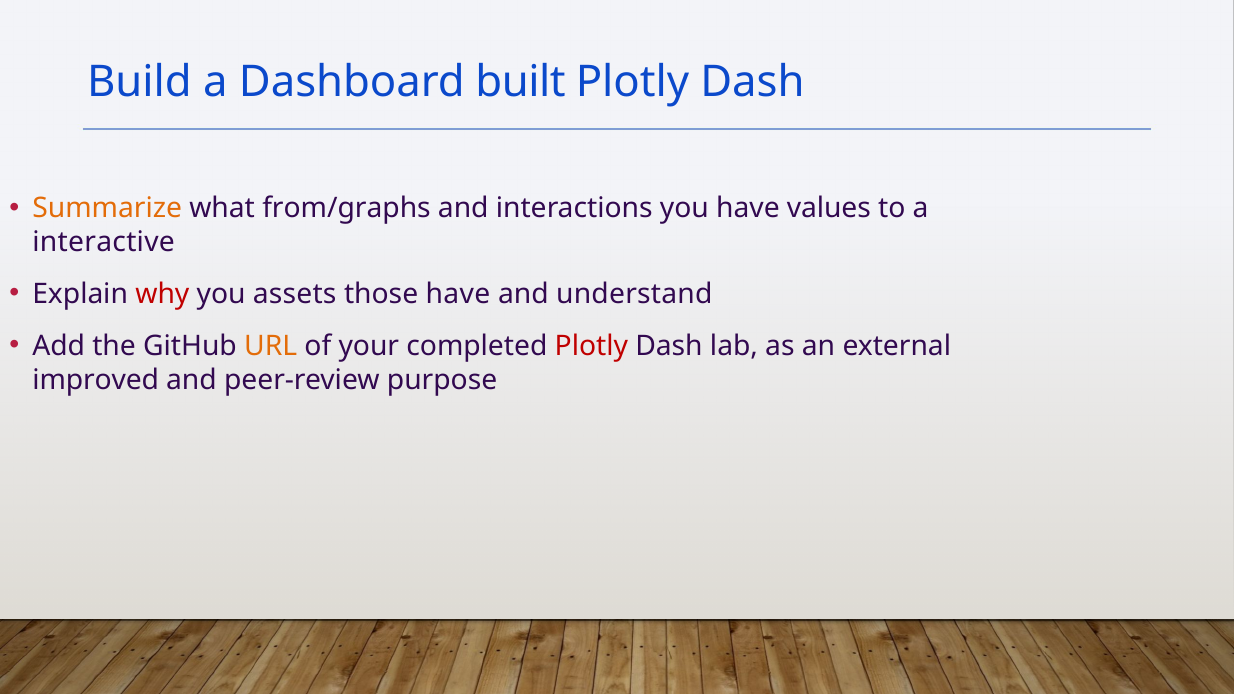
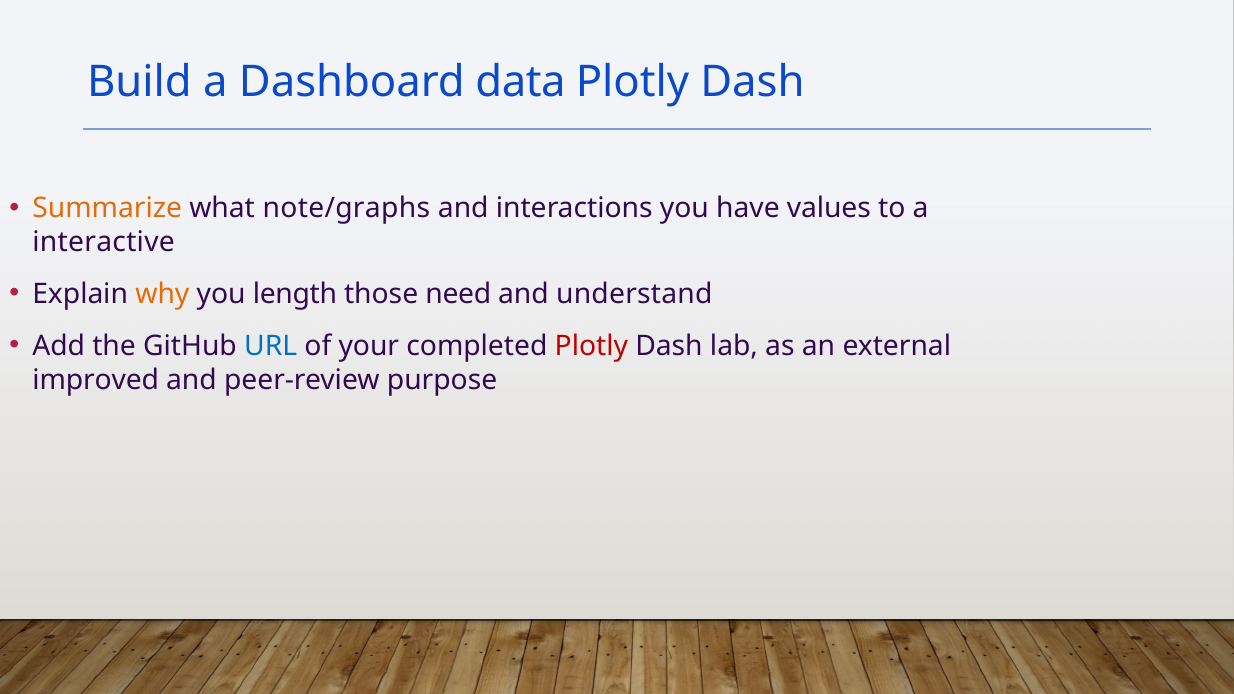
built: built -> data
from/graphs: from/graphs -> note/graphs
why colour: red -> orange
assets: assets -> length
those have: have -> need
URL colour: orange -> blue
